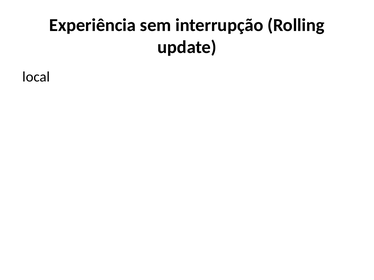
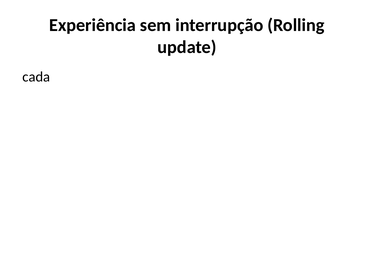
local: local -> cada
